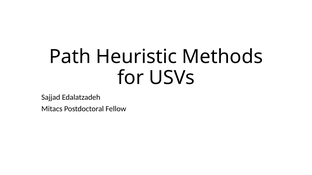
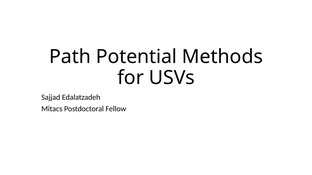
Heuristic: Heuristic -> Potential
